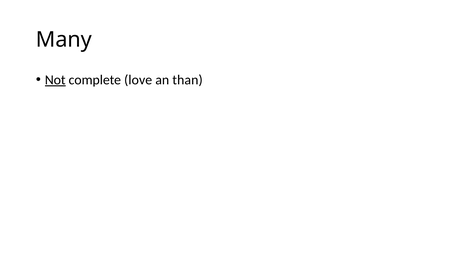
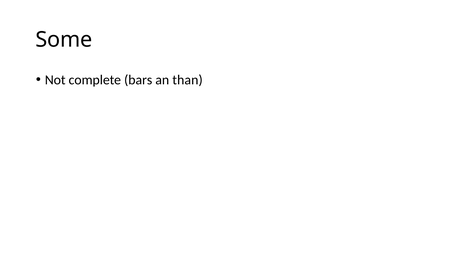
Many: Many -> Some
Not underline: present -> none
love: love -> bars
